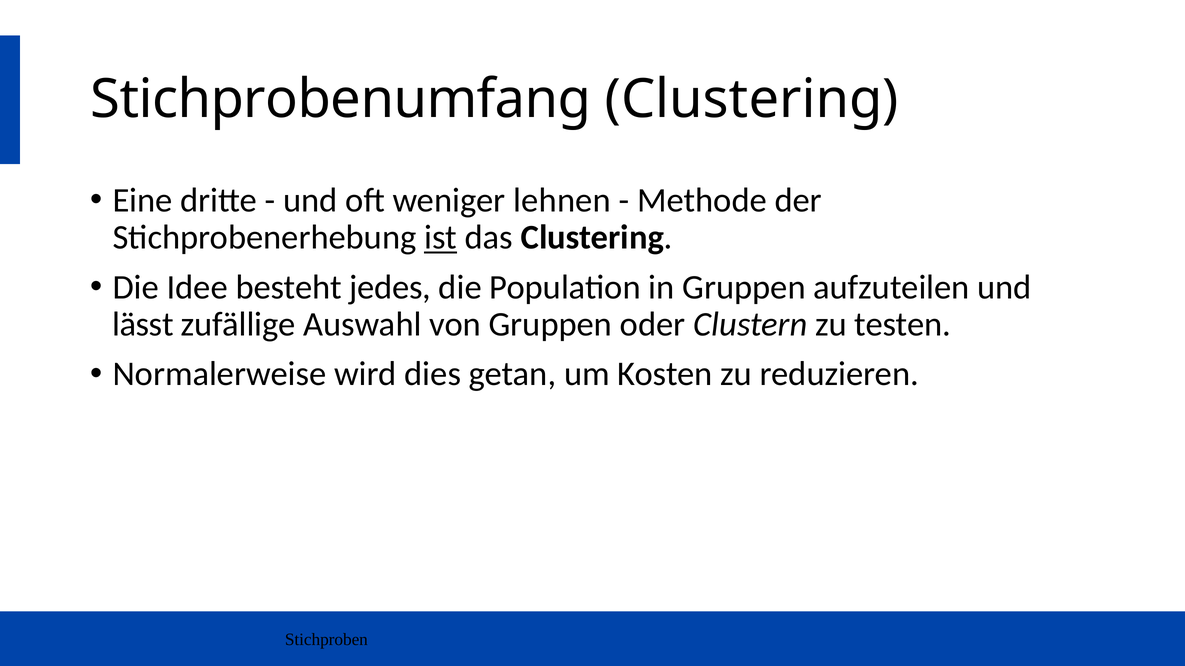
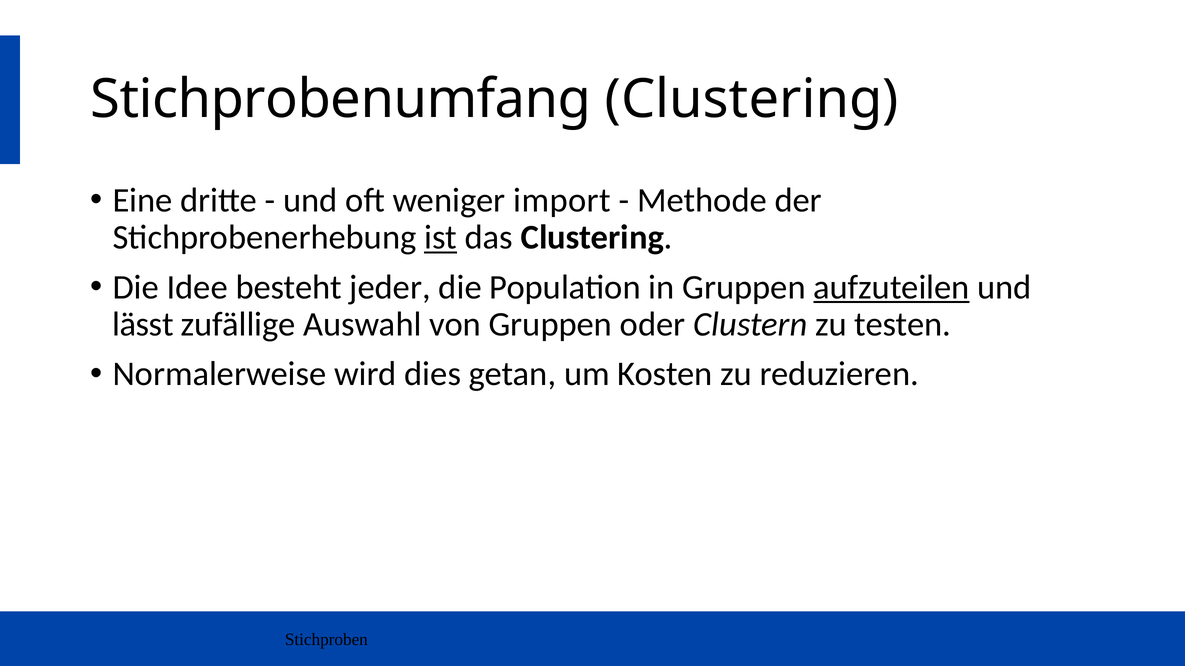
lehnen: lehnen -> import
jedes: jedes -> jeder
aufzuteilen underline: none -> present
